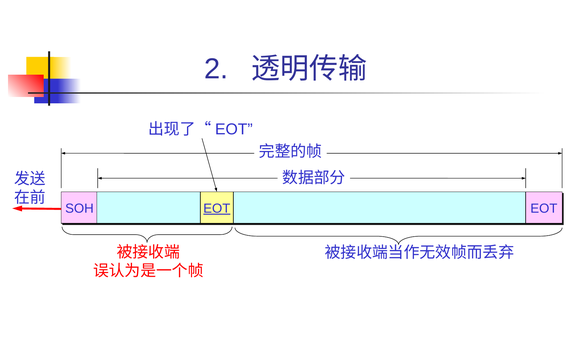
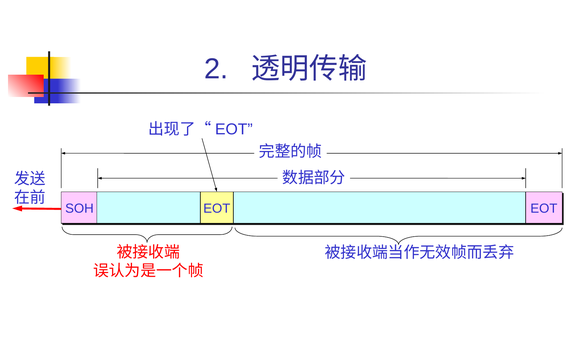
EOT at (217, 209) underline: present -> none
